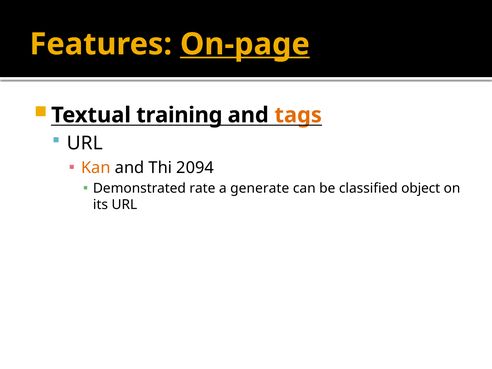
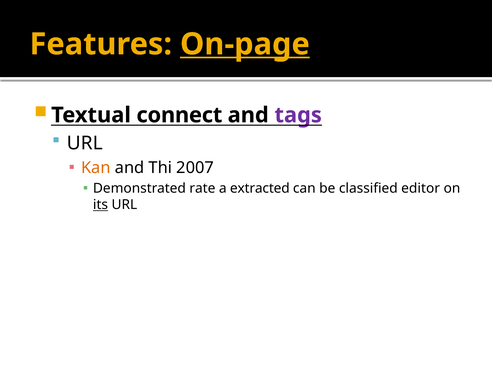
training: training -> connect
tags colour: orange -> purple
2094: 2094 -> 2007
generate: generate -> extracted
object: object -> editor
its underline: none -> present
